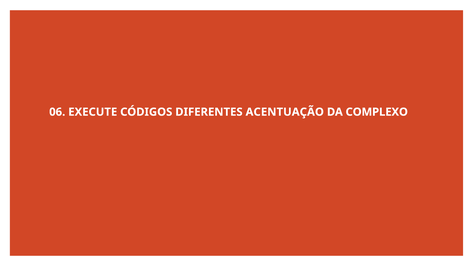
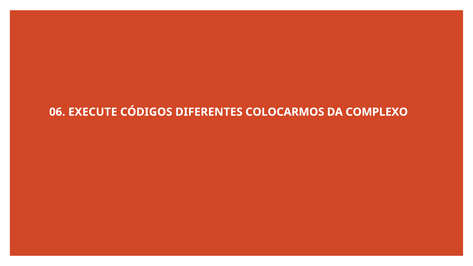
ACENTUAÇÃO: ACENTUAÇÃO -> COLOCARMOS
